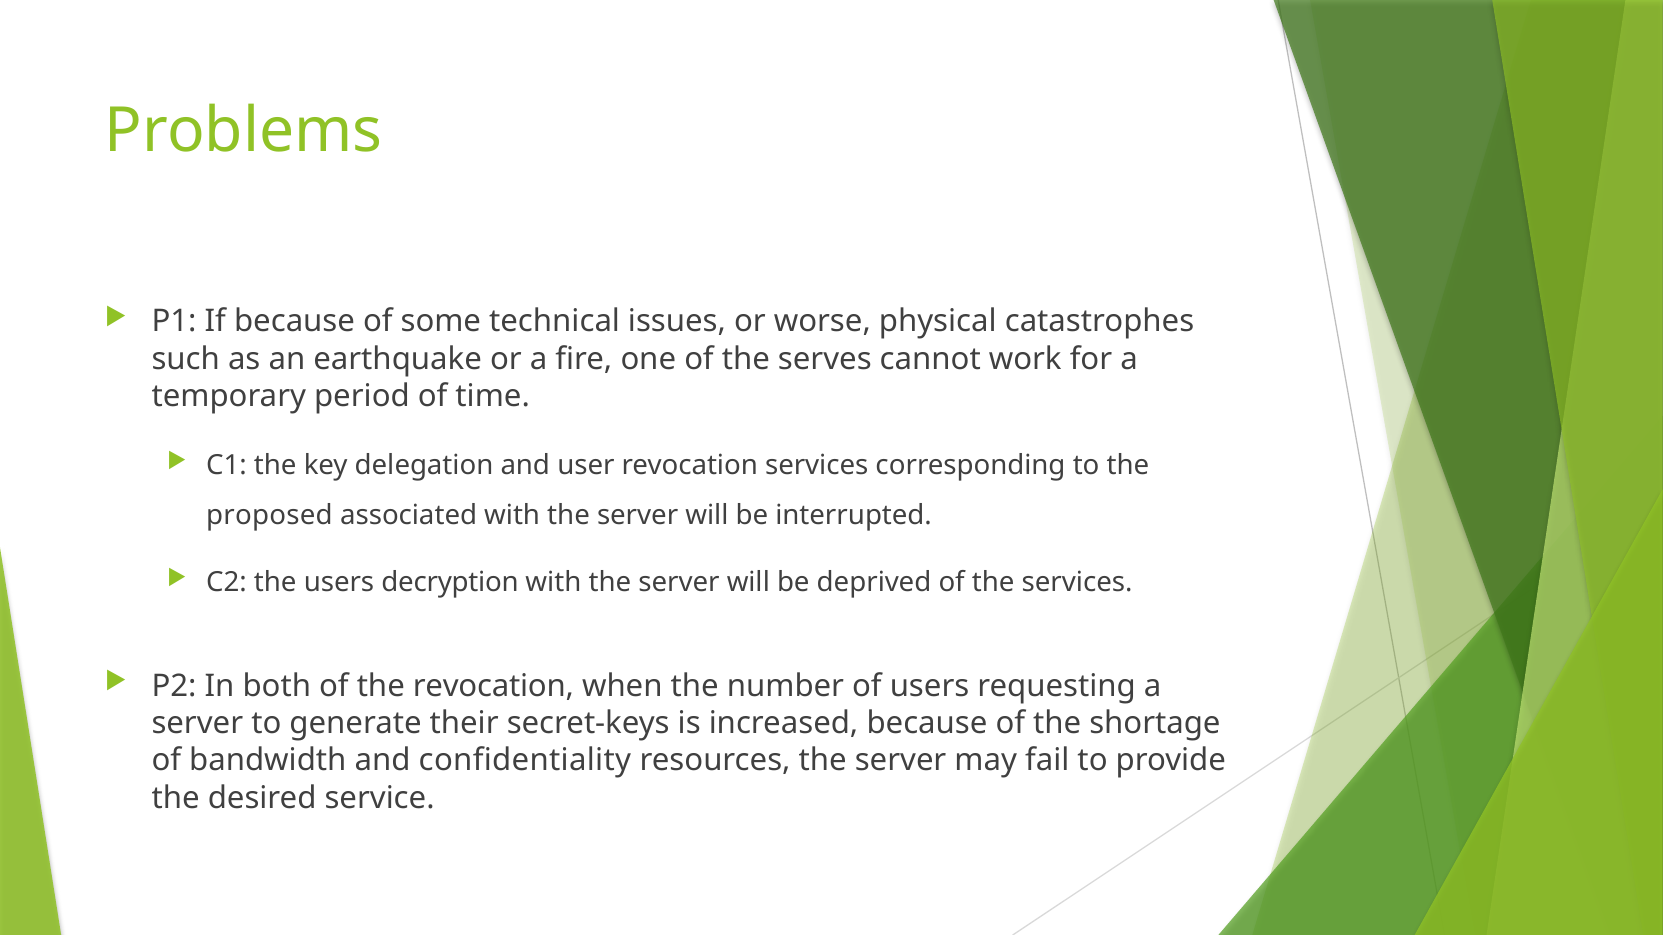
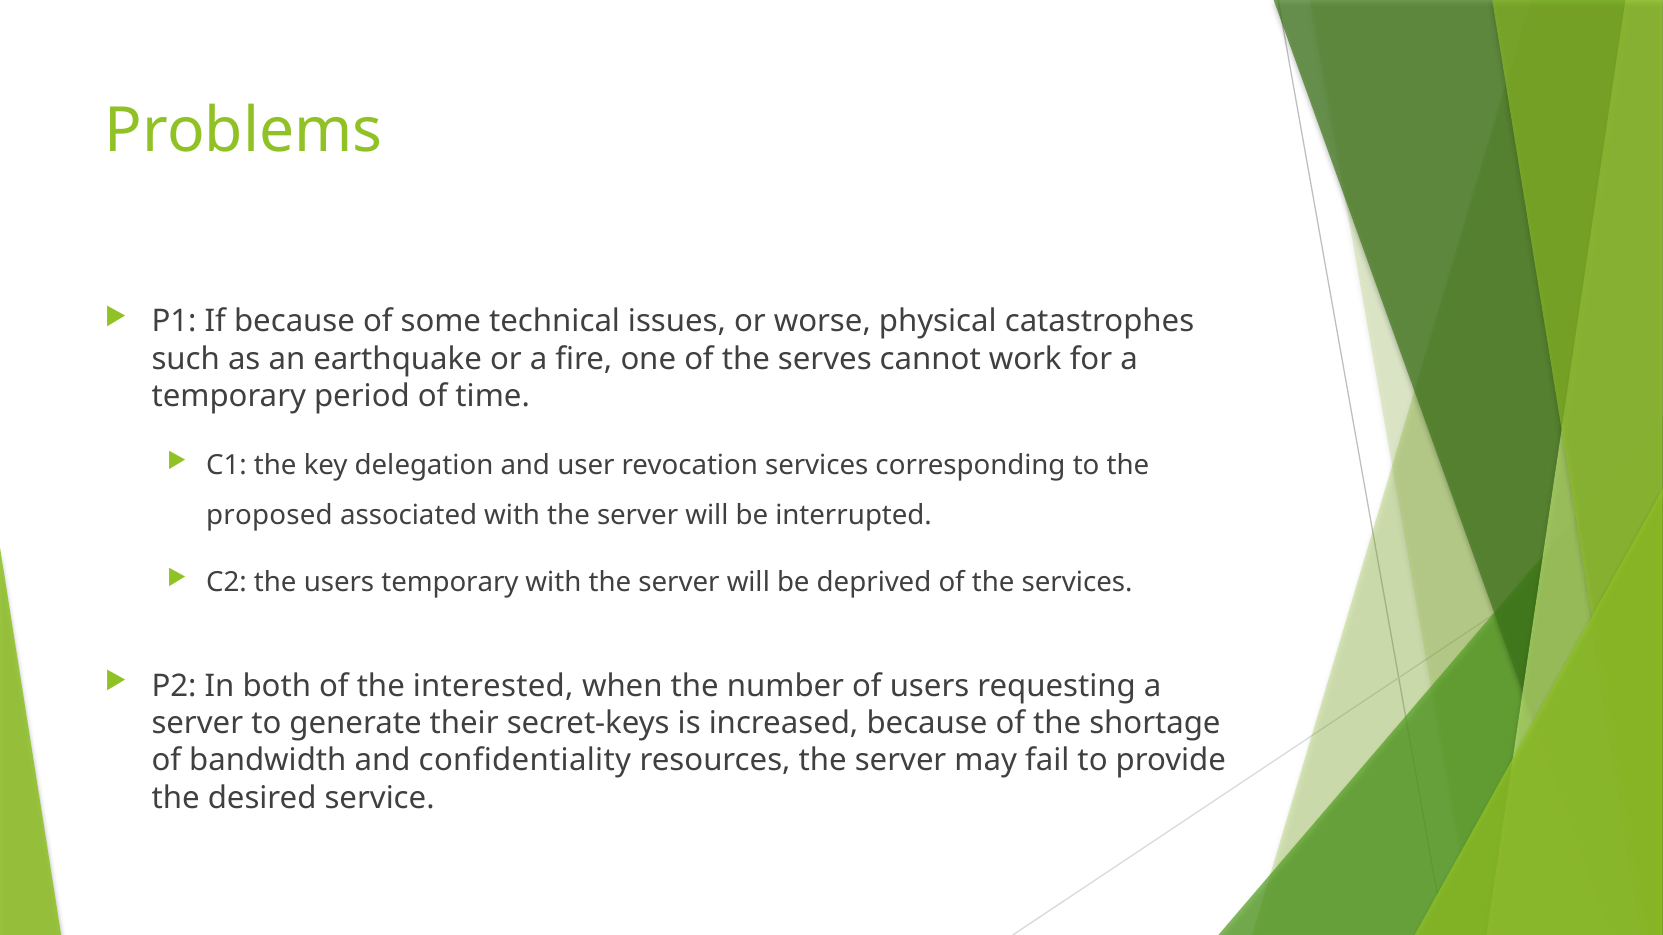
users decryption: decryption -> temporary
the revocation: revocation -> interested
